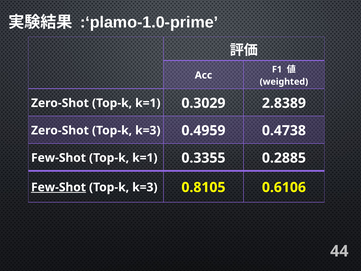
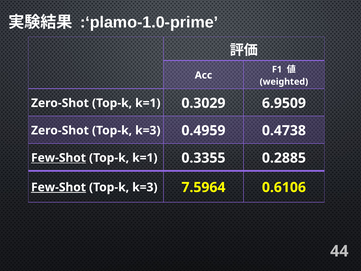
2.8389: 2.8389 -> 6.9509
Few-Shot at (59, 158) underline: none -> present
0.8105: 0.8105 -> 7.5964
